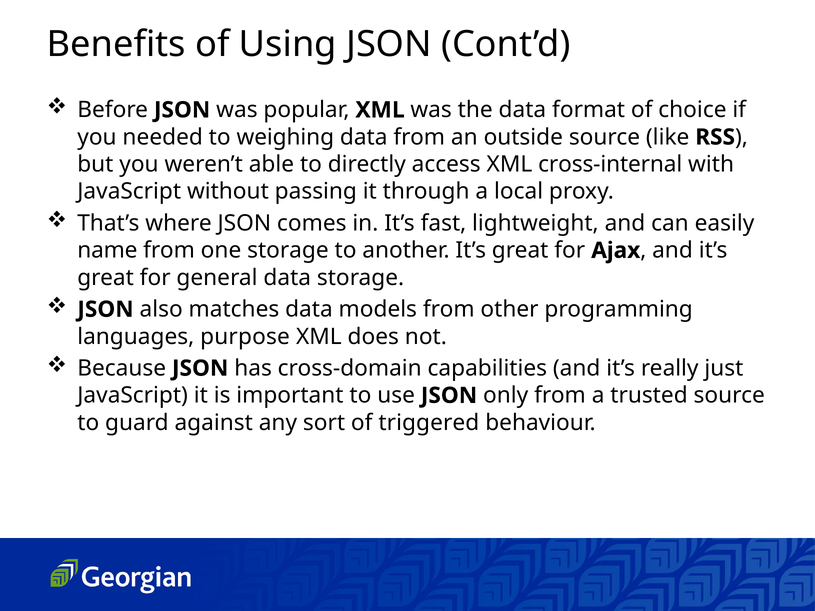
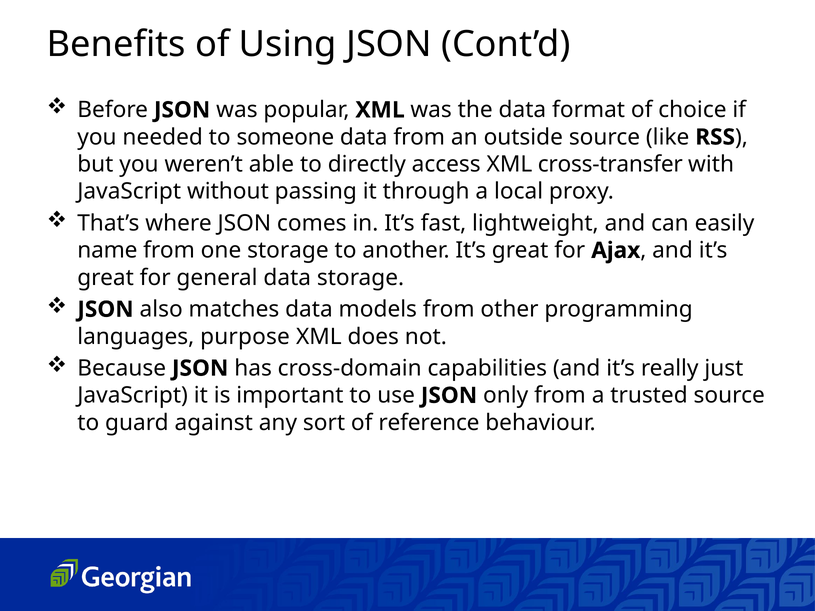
weighing: weighing -> someone
cross-internal: cross-internal -> cross-transfer
triggered: triggered -> reference
